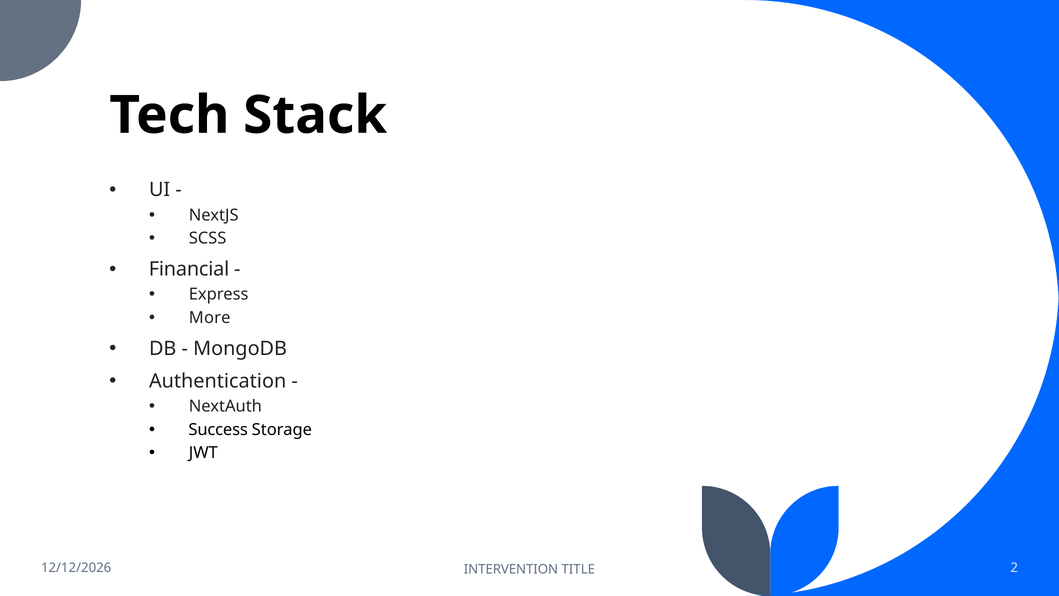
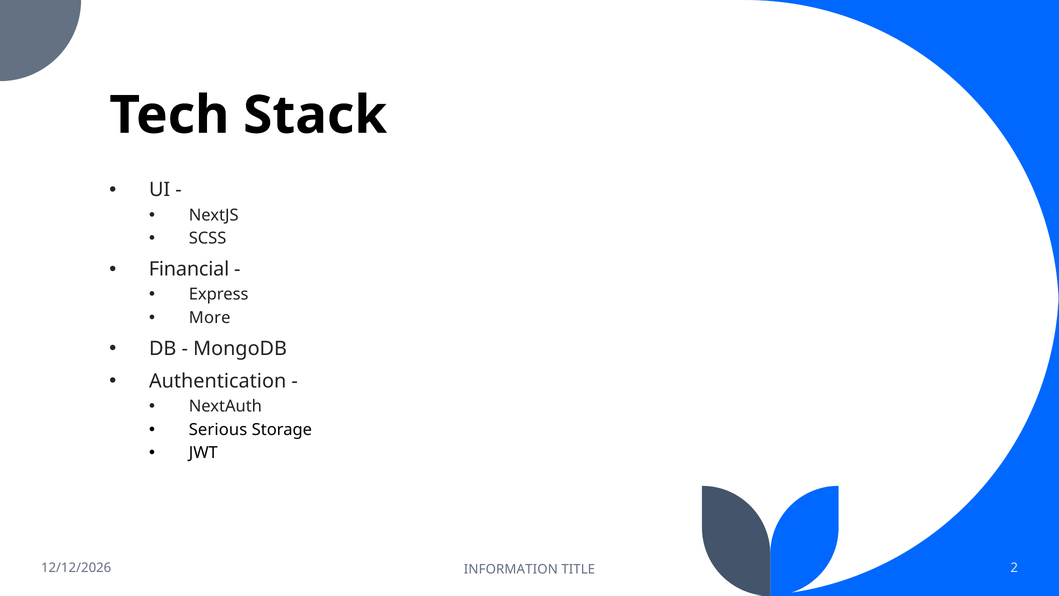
Success: Success -> Serious
INTERVENTION: INTERVENTION -> INFORMATION
